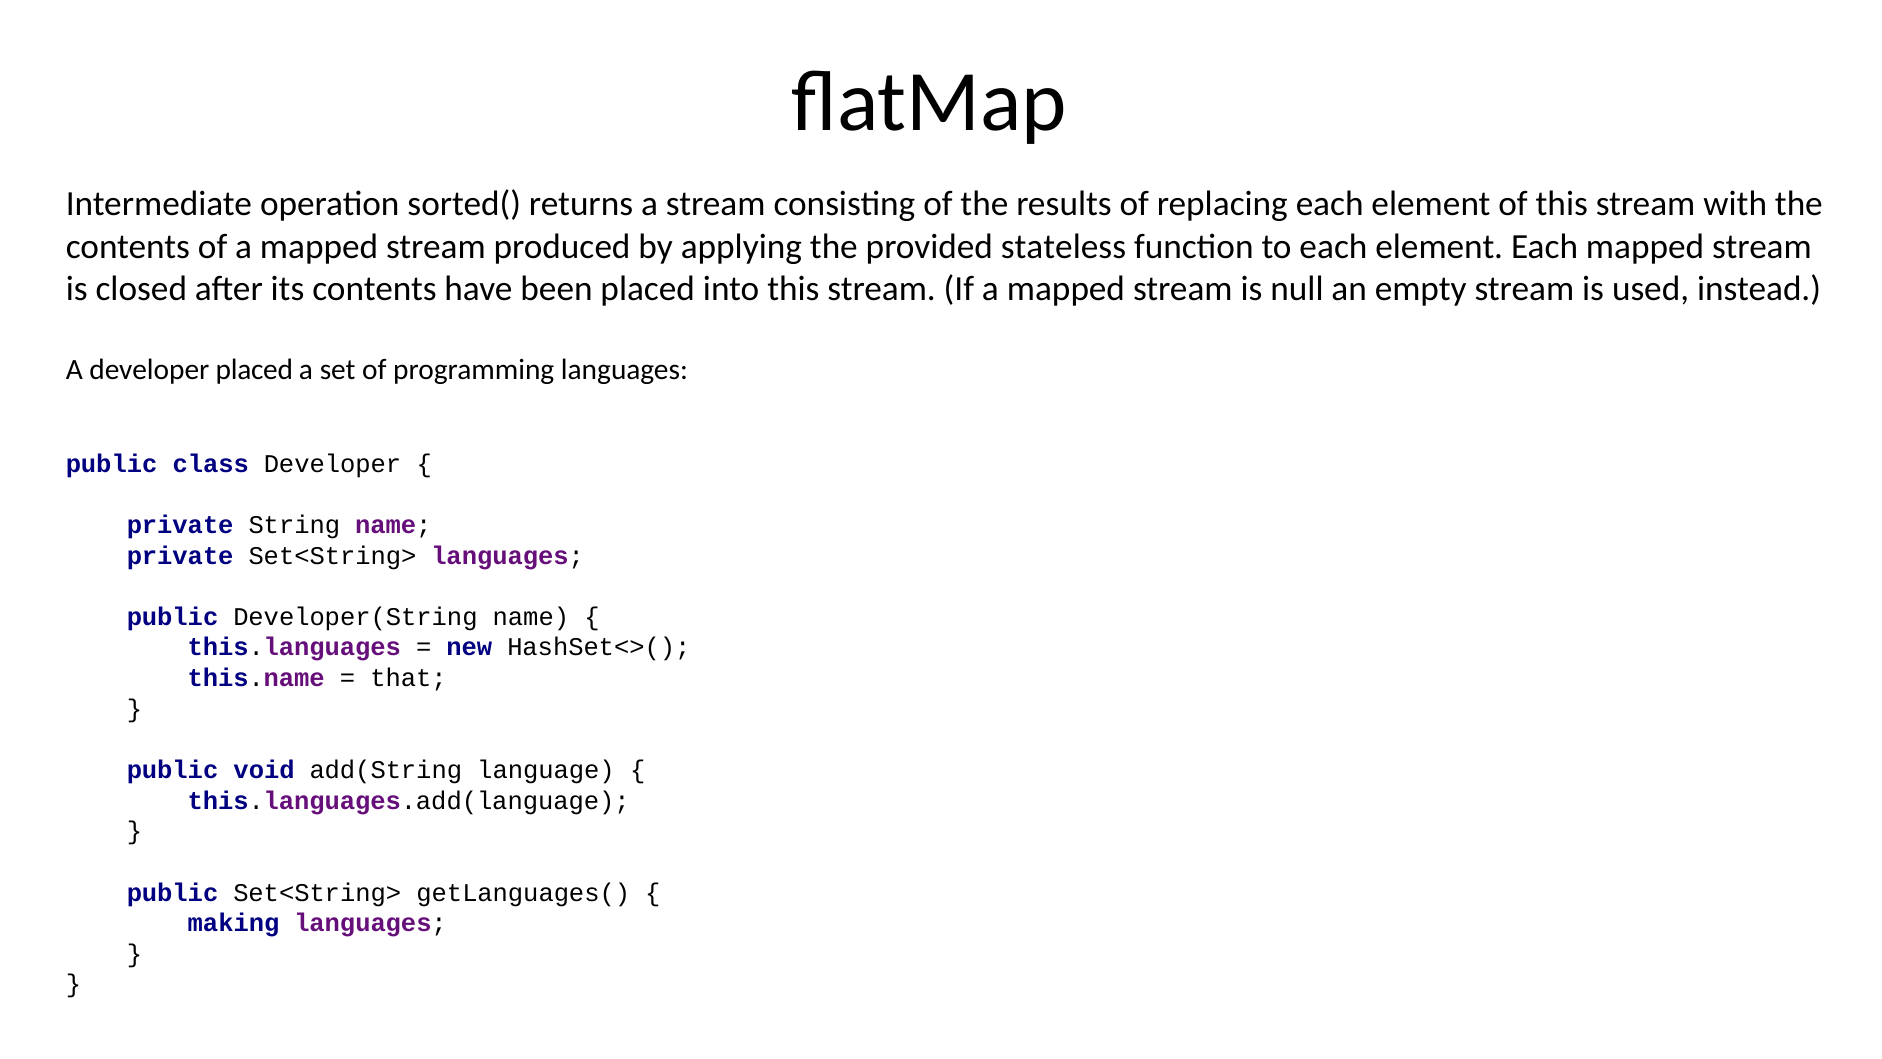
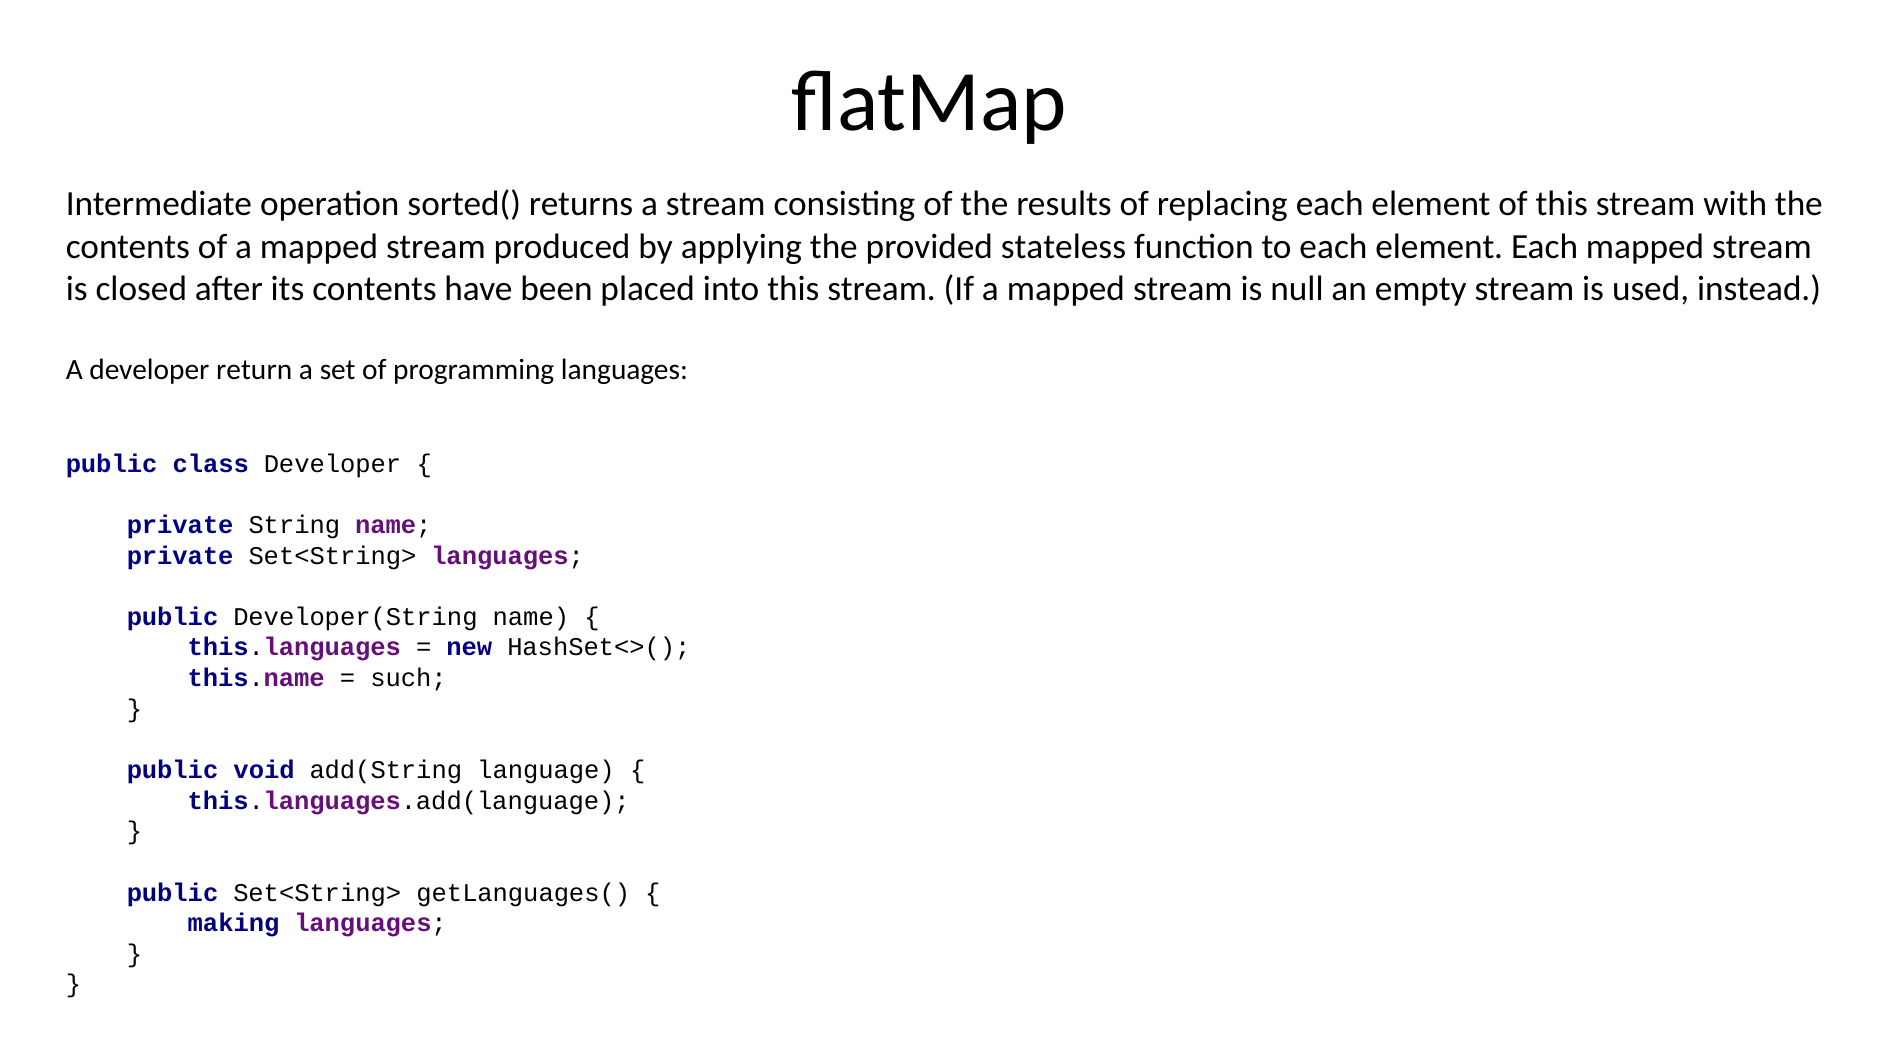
developer placed: placed -> return
that: that -> such
